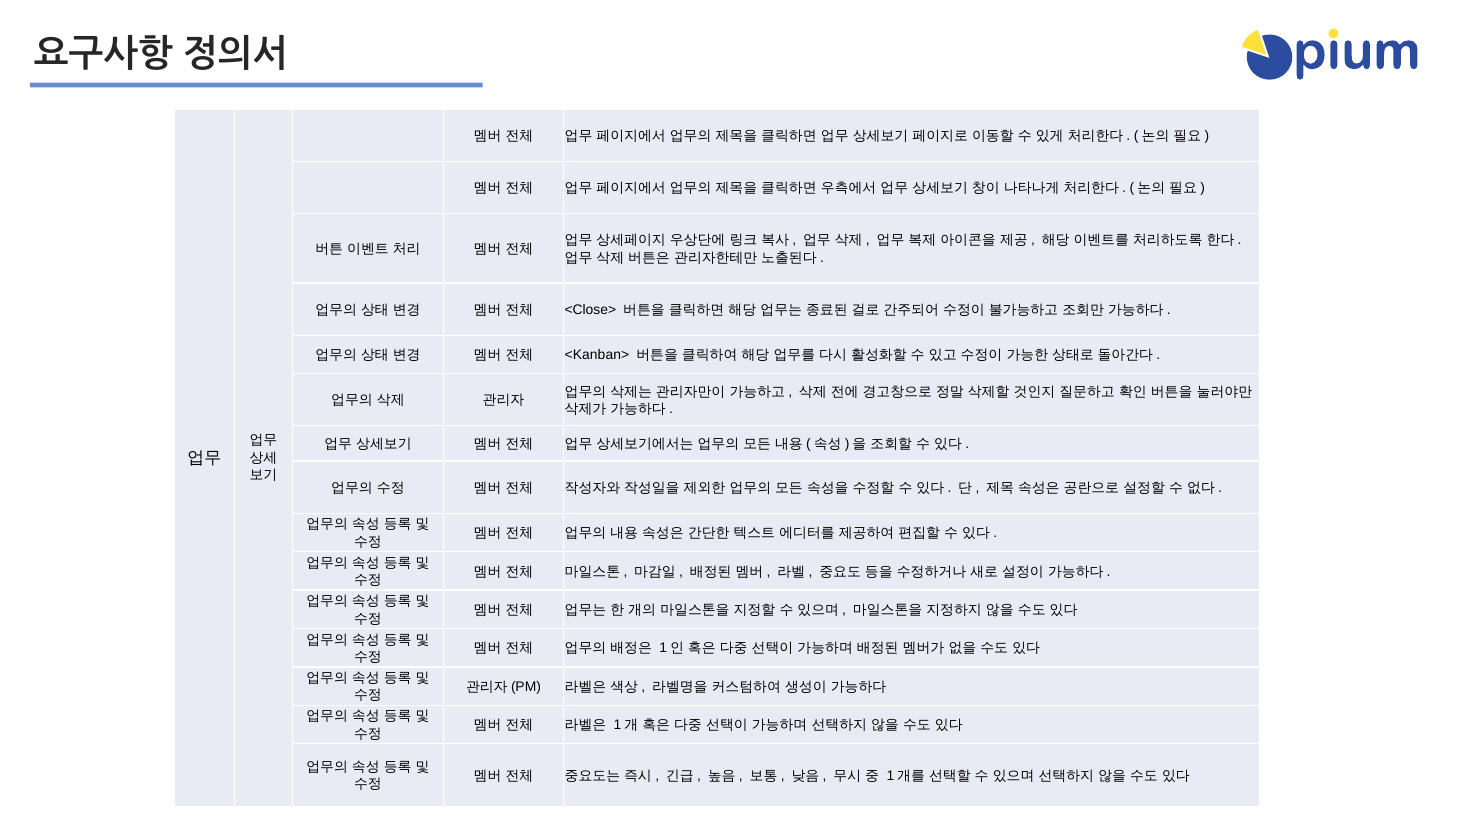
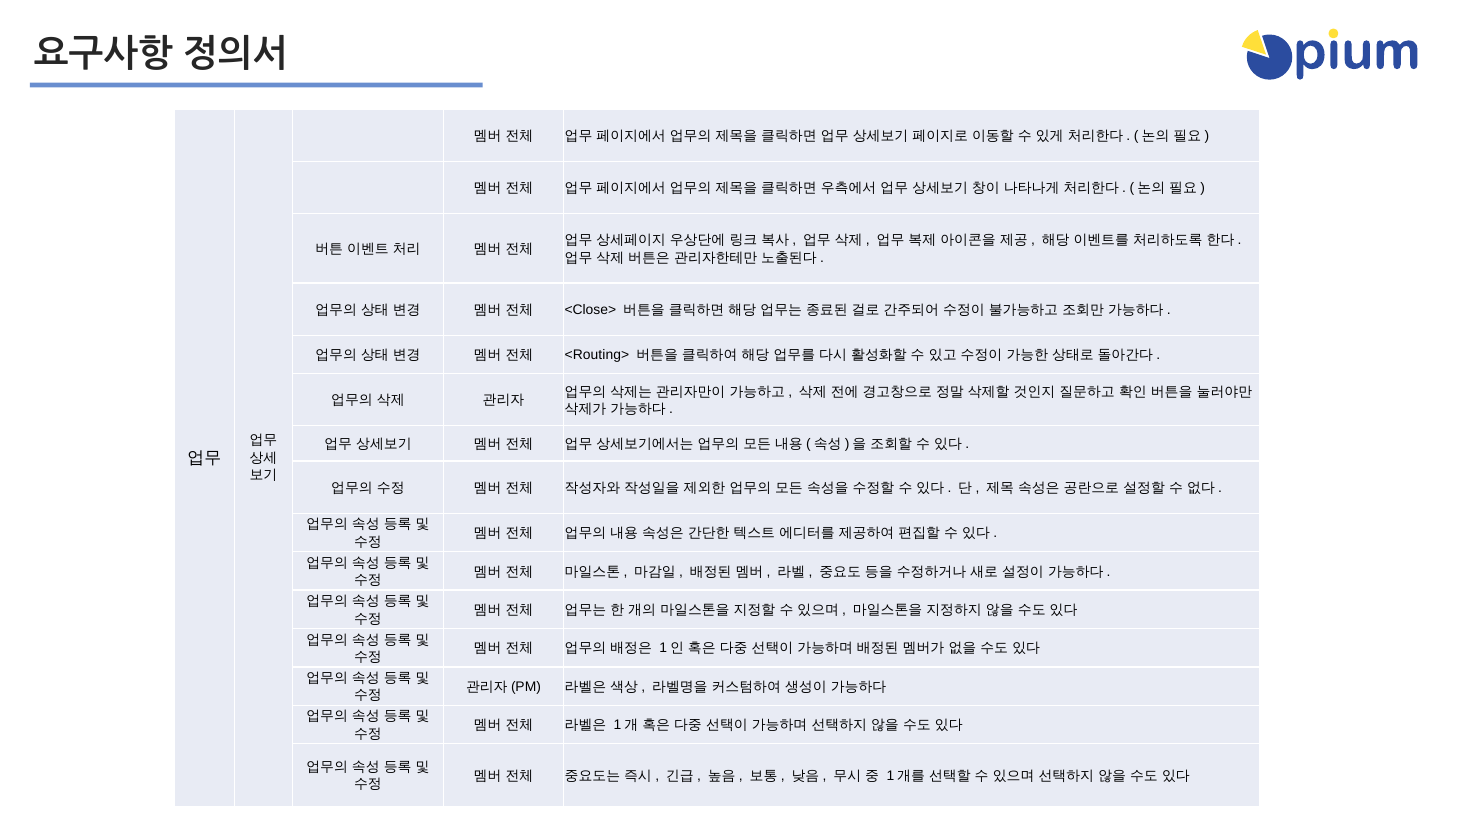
<Kanban>: <Kanban> -> <Routing>
